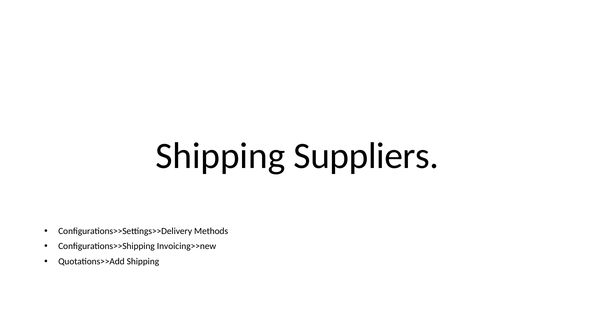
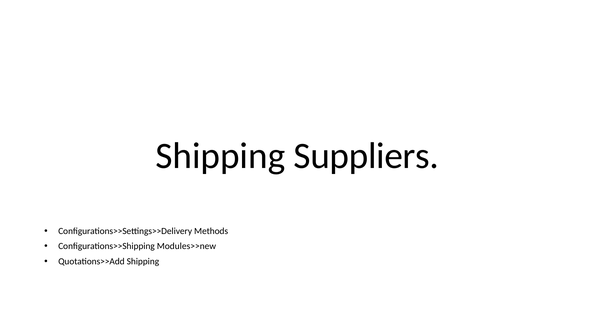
Invoicing>>new: Invoicing>>new -> Modules>>new
